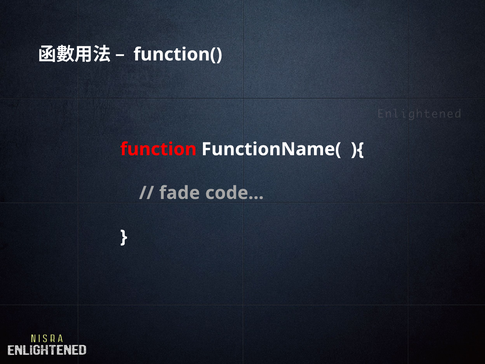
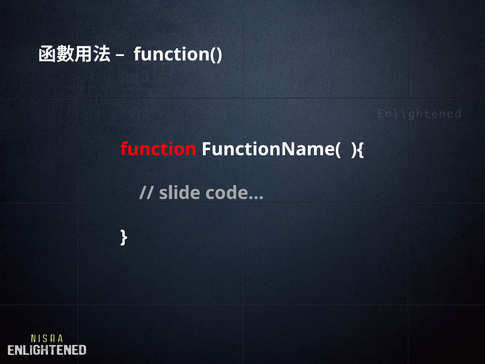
fade: fade -> slide
